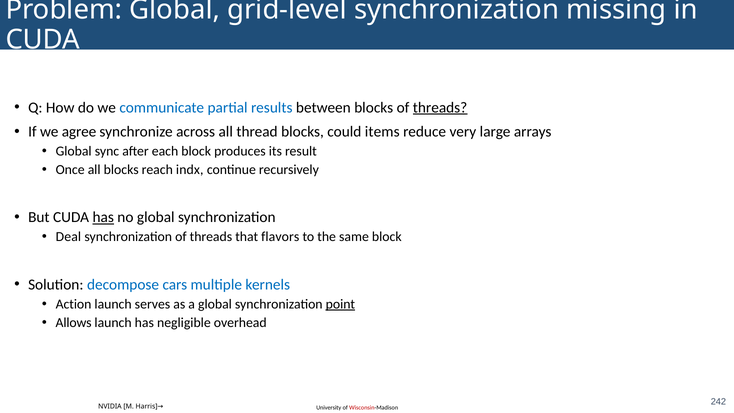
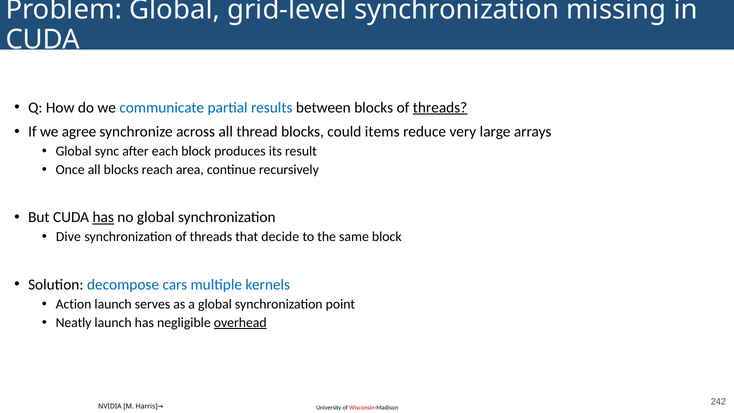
indx: indx -> area
Deal: Deal -> Dive
flavors: flavors -> decide
point underline: present -> none
Allows: Allows -> Neatly
overhead underline: none -> present
